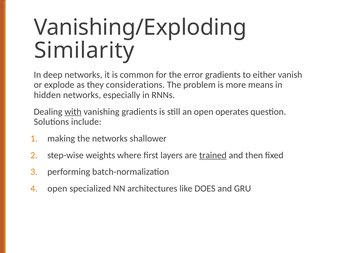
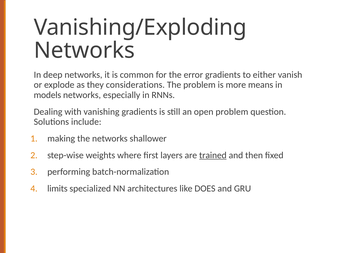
Similarity at (84, 50): Similarity -> Networks
hidden: hidden -> models
with underline: present -> none
open operates: operates -> problem
open at (57, 189): open -> limits
